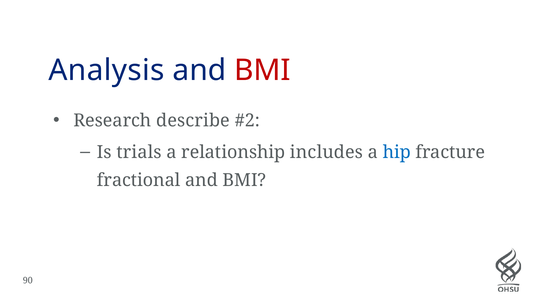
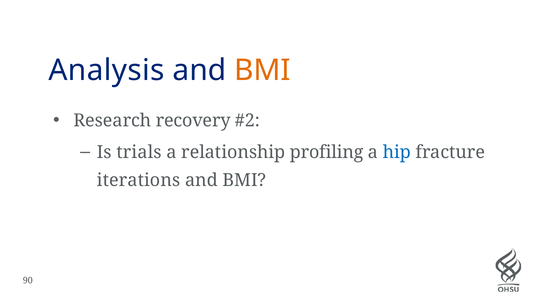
BMI at (262, 70) colour: red -> orange
describe: describe -> recovery
includes: includes -> profiling
fractional: fractional -> iterations
